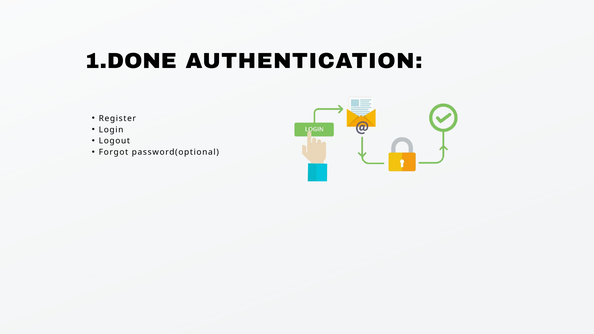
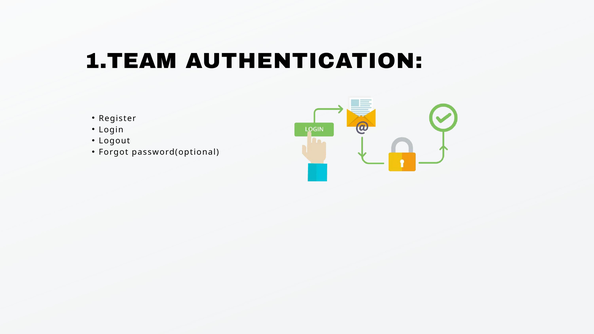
1.DONE: 1.DONE -> 1.TEAM
